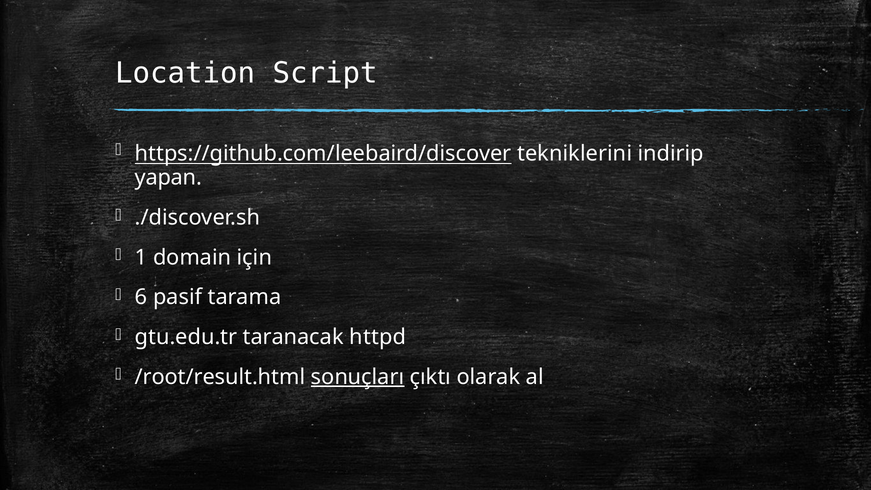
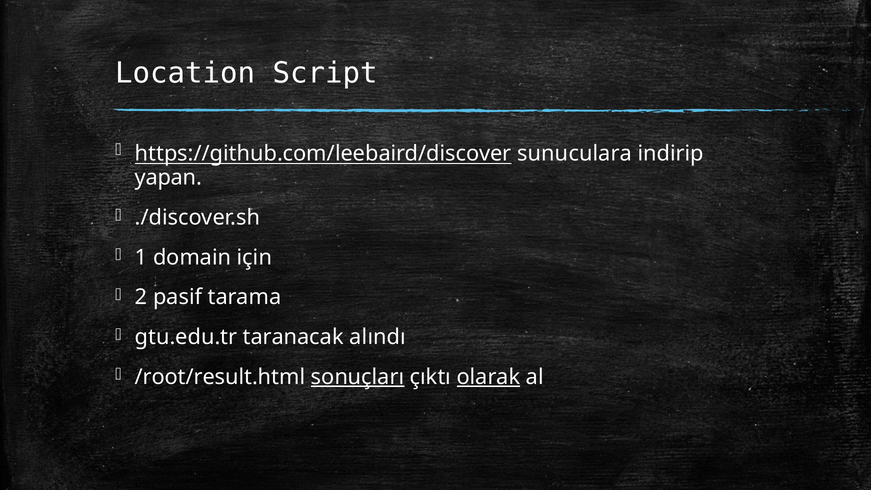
tekniklerini: tekniklerini -> sunuculara
6: 6 -> 2
httpd: httpd -> alındı
olarak underline: none -> present
